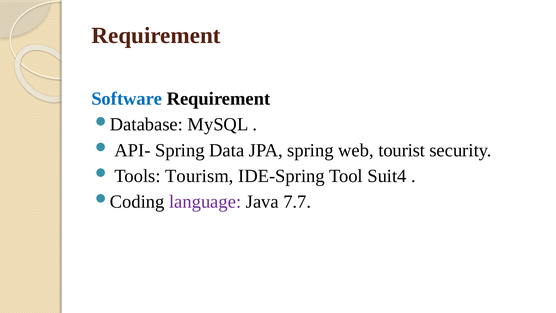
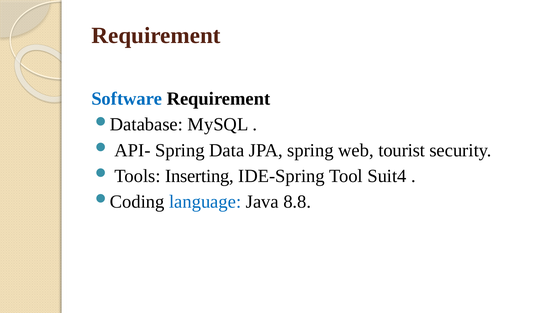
Tourism: Tourism -> Inserting
language colour: purple -> blue
7.7: 7.7 -> 8.8
